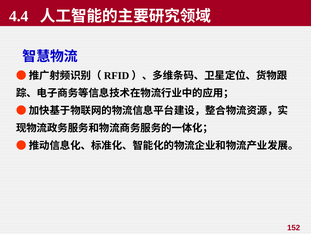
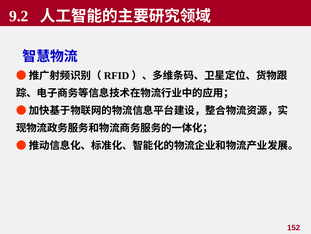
4.4: 4.4 -> 9.2
